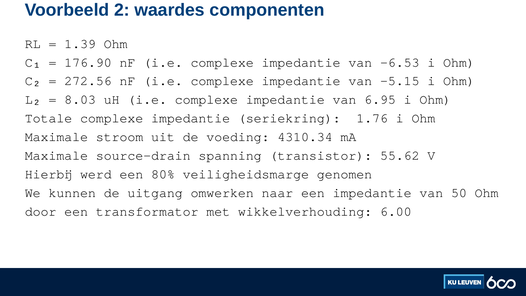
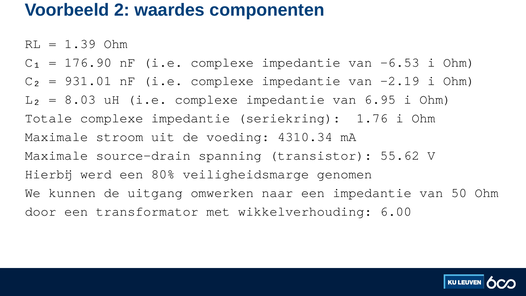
272.56: 272.56 -> 931.01
-5.15: -5.15 -> -2.19
